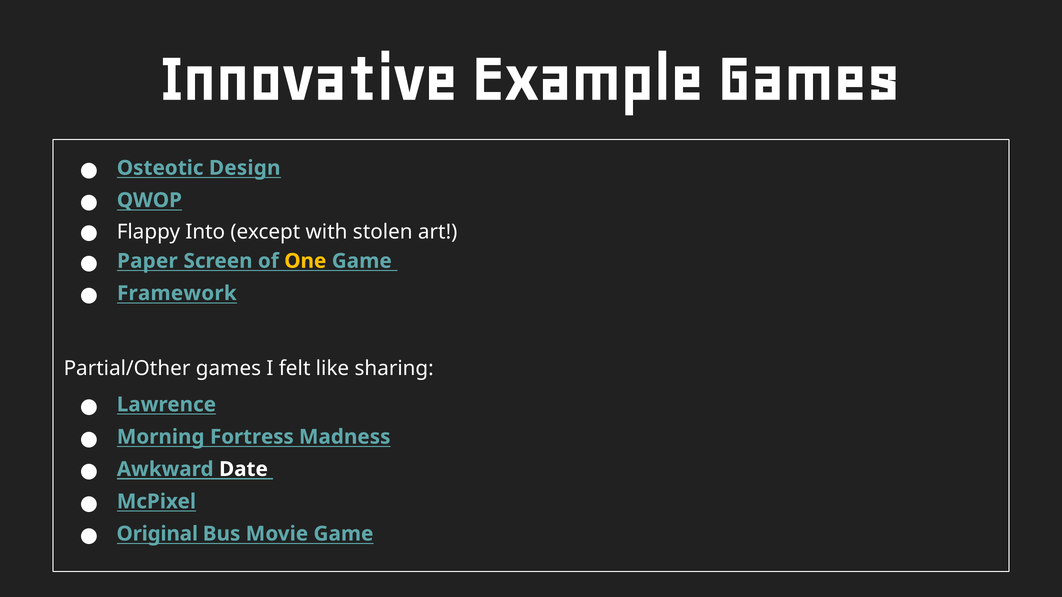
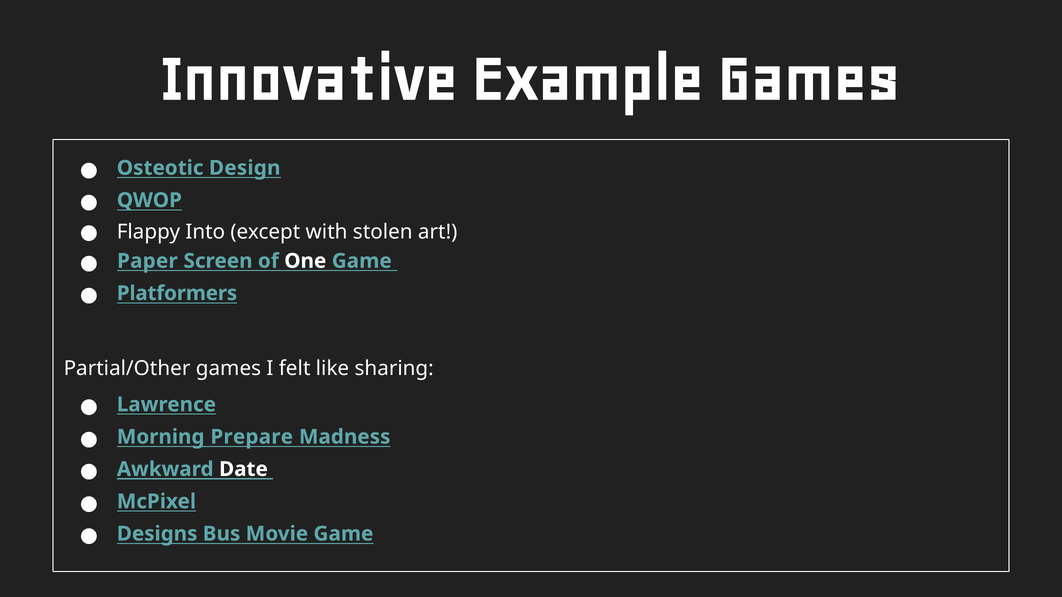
One colour: yellow -> white
Framework: Framework -> Platformers
Fortress: Fortress -> Prepare
Original: Original -> Designs
